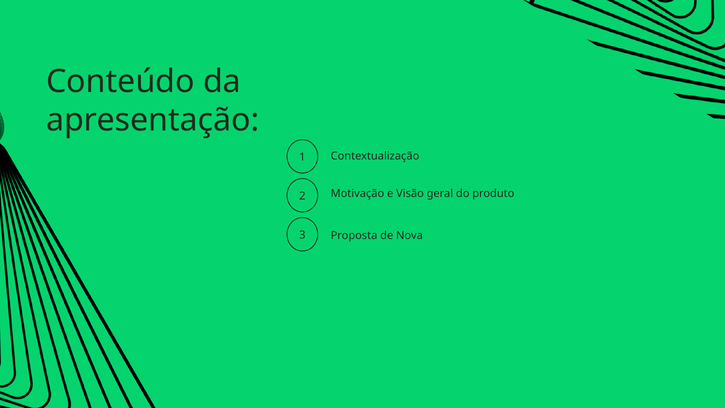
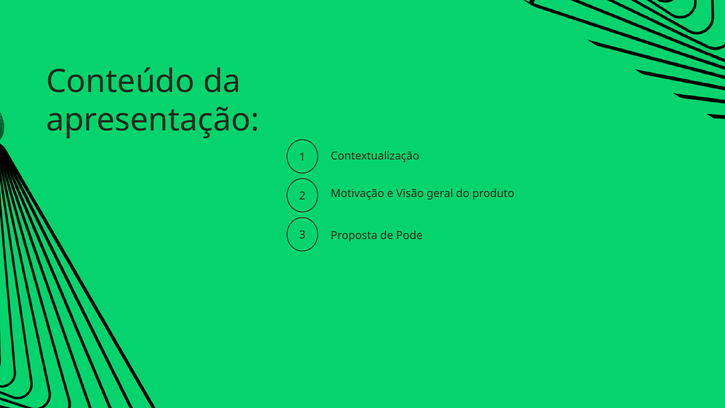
Nova: Nova -> Pode
